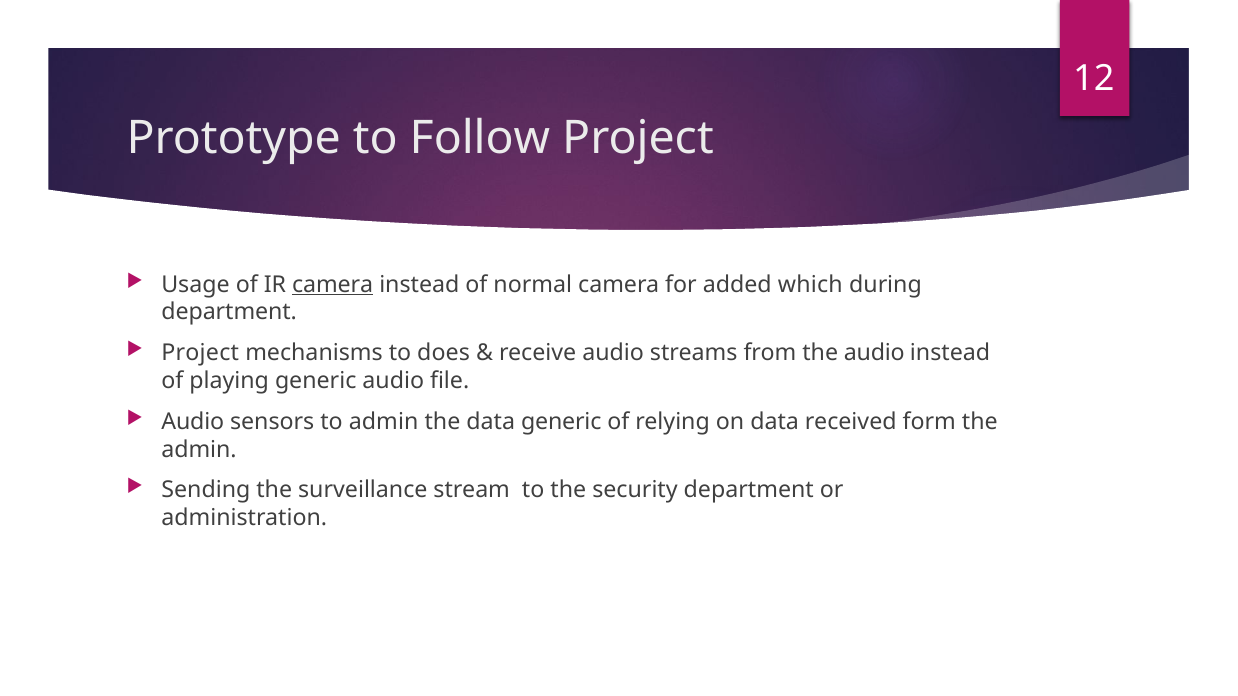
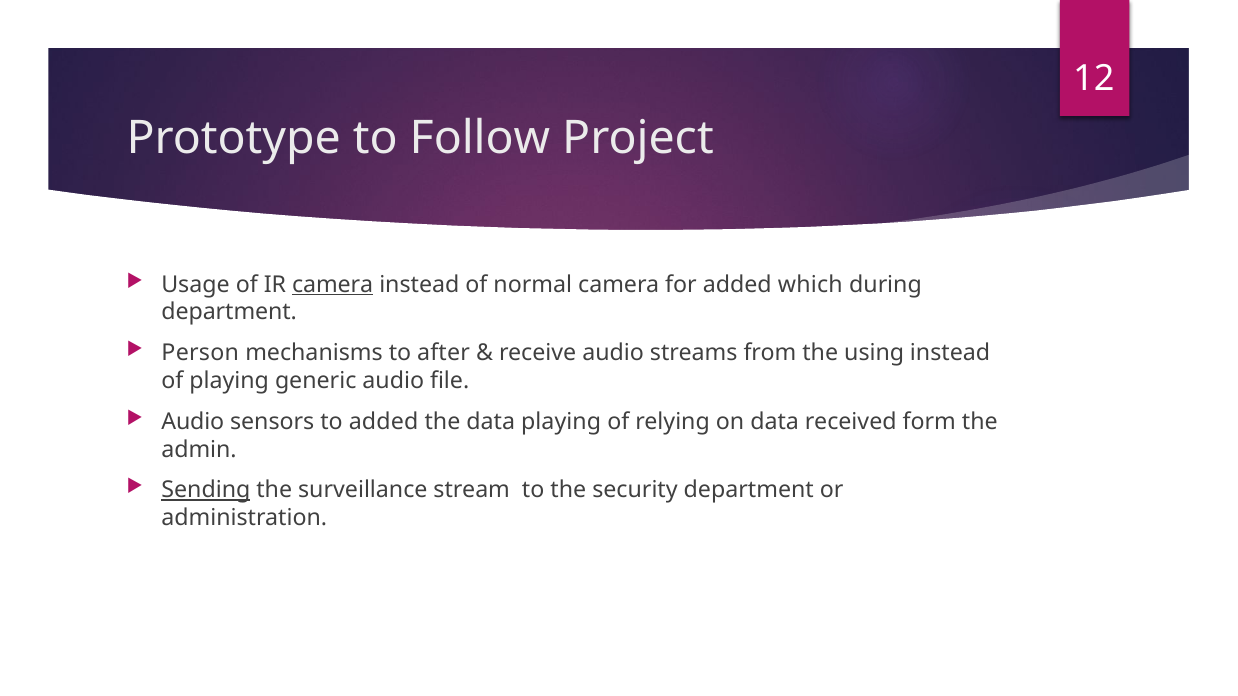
Project at (200, 353): Project -> Person
does: does -> after
the audio: audio -> using
to admin: admin -> added
data generic: generic -> playing
Sending underline: none -> present
